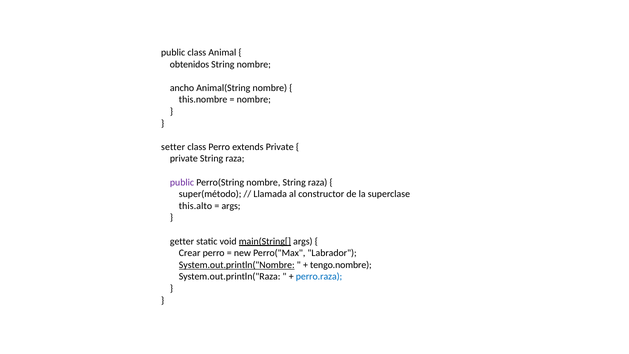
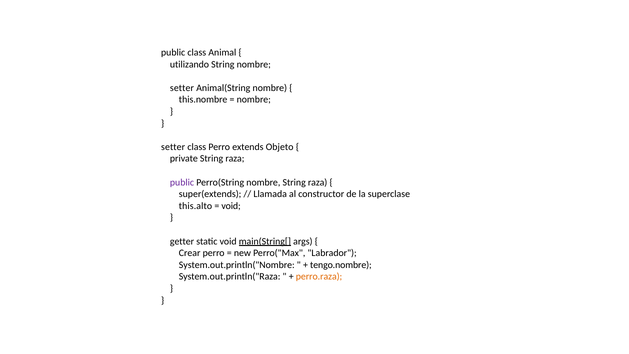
obtenidos: obtenidos -> utilizando
ancho at (182, 88): ancho -> setter
extends Private: Private -> Objeto
super(método: super(método -> super(extends
args at (231, 206): args -> void
System.out.println("Nombre underline: present -> none
perro.raza colour: blue -> orange
